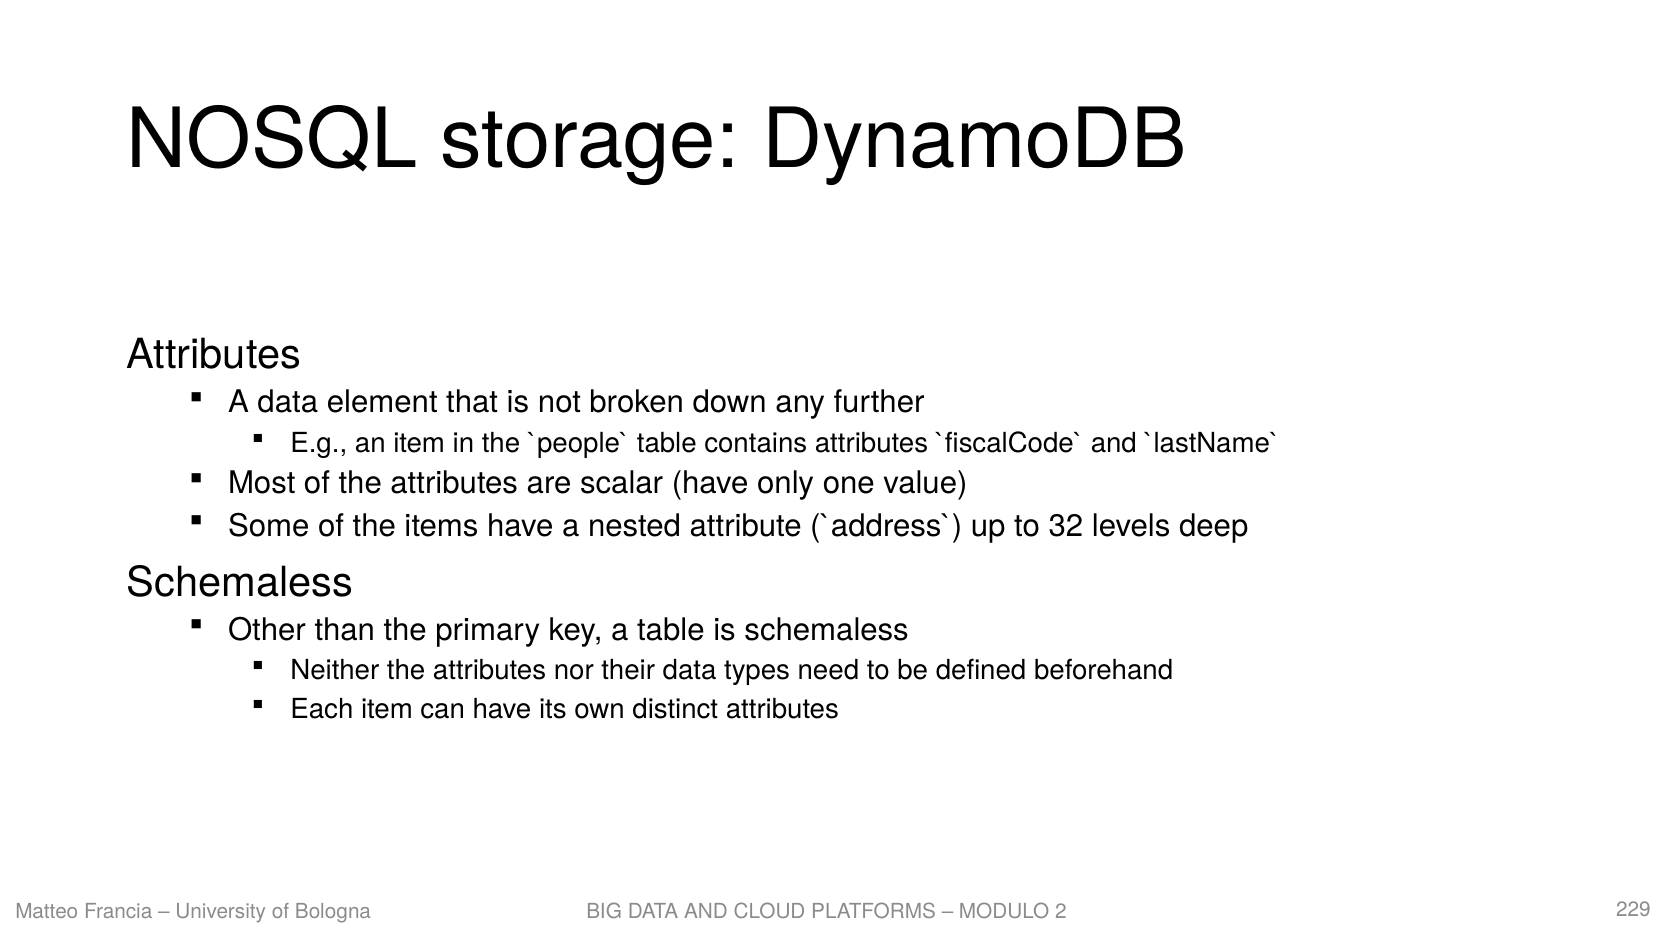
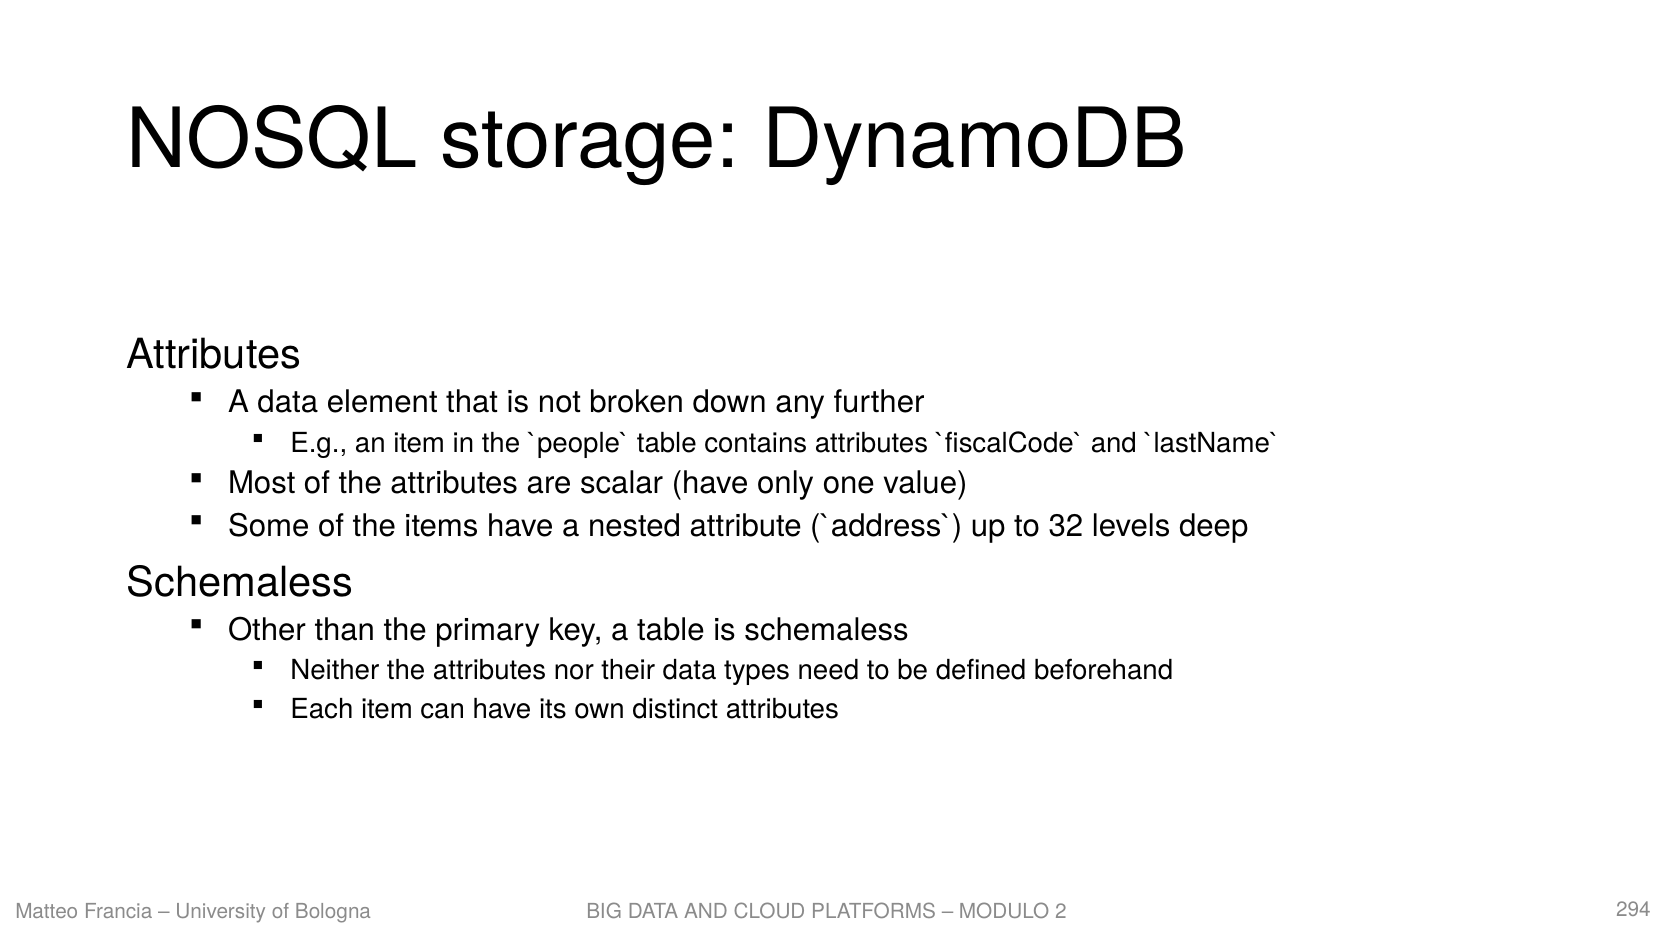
229: 229 -> 294
